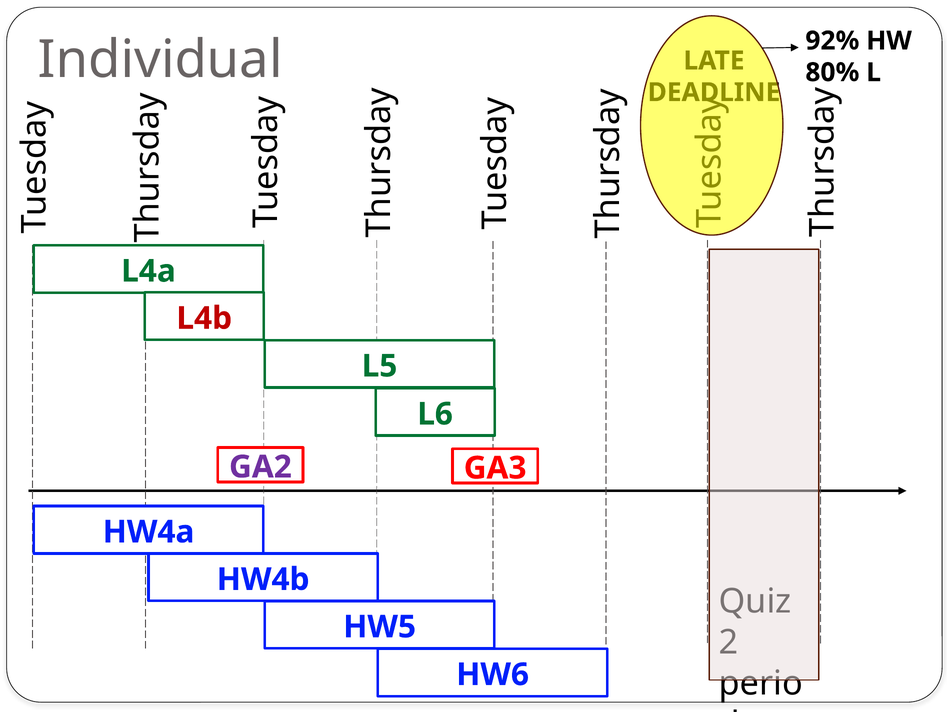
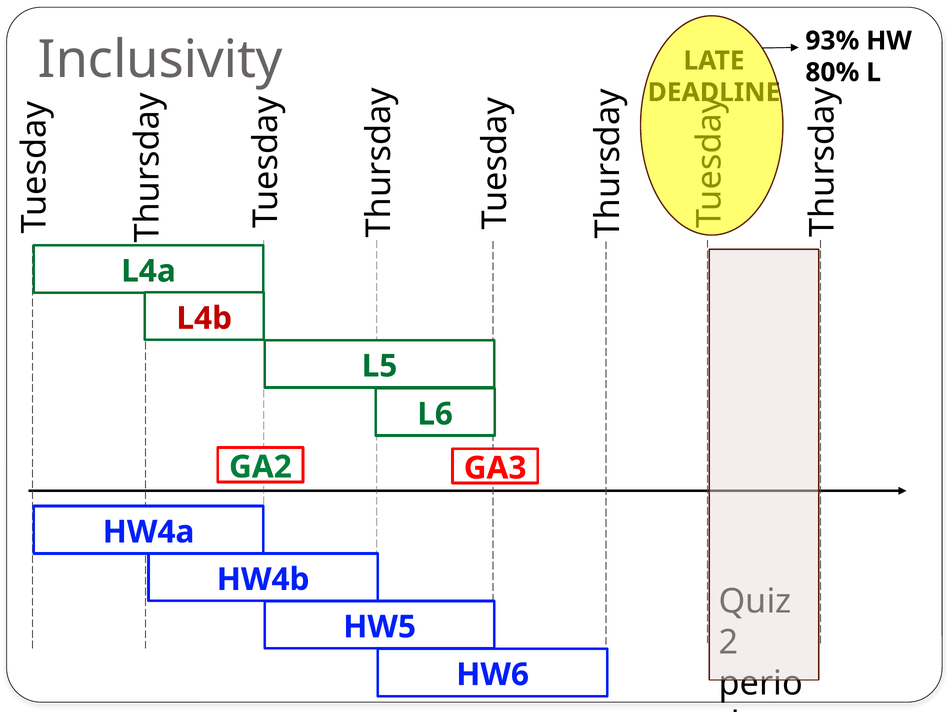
92%: 92% -> 93%
Individual: Individual -> Inclusivity
GA2 colour: purple -> green
